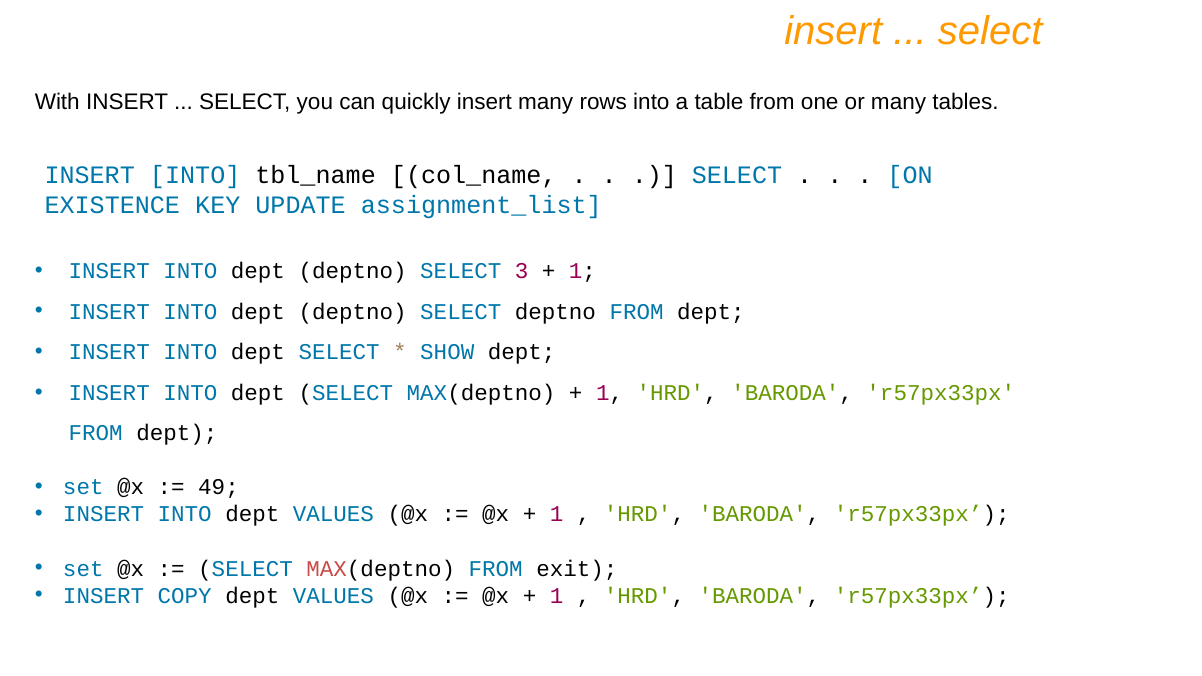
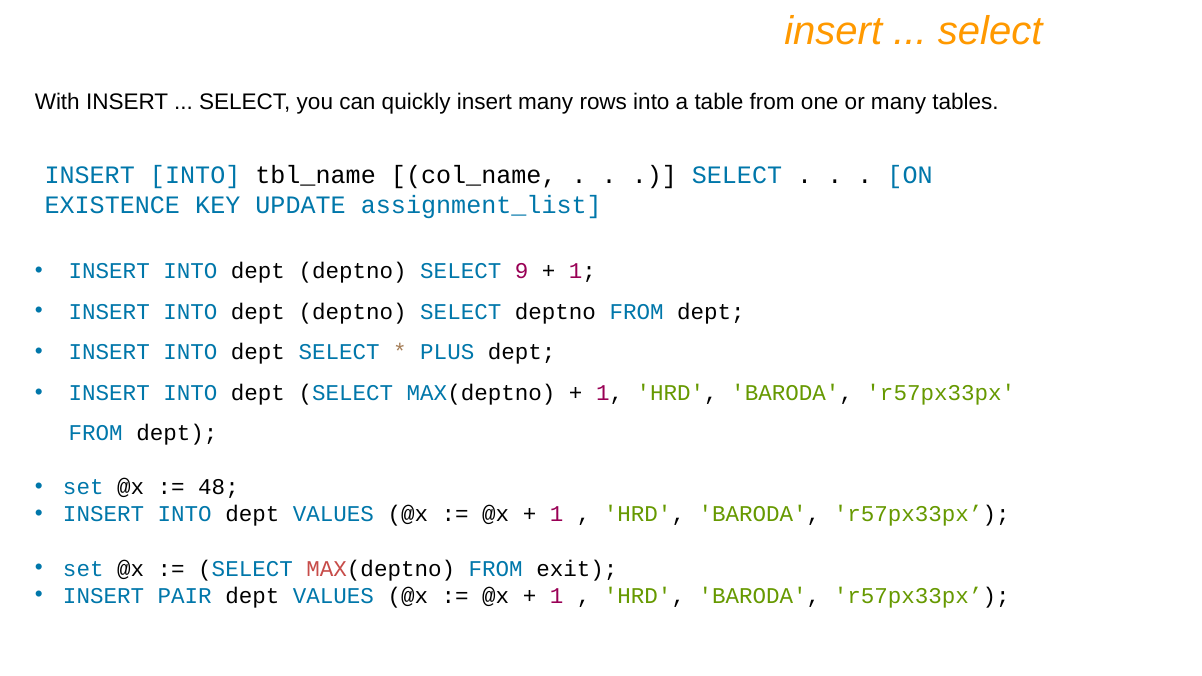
3: 3 -> 9
SHOW: SHOW -> PLUS
49: 49 -> 48
COPY: COPY -> PAIR
